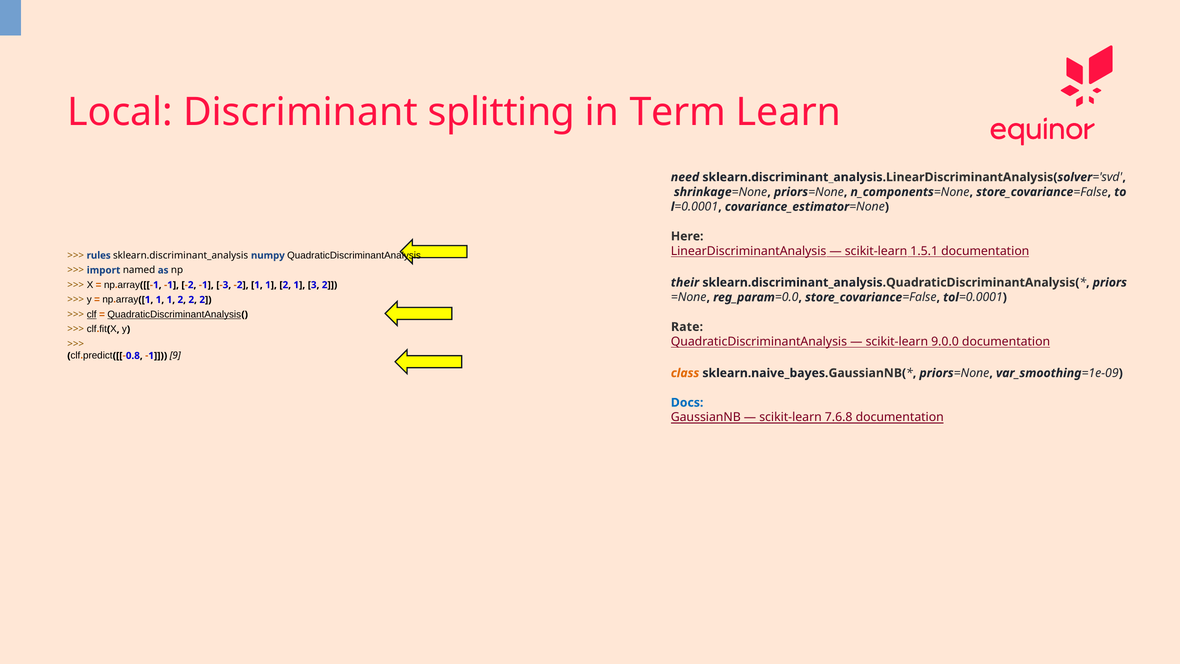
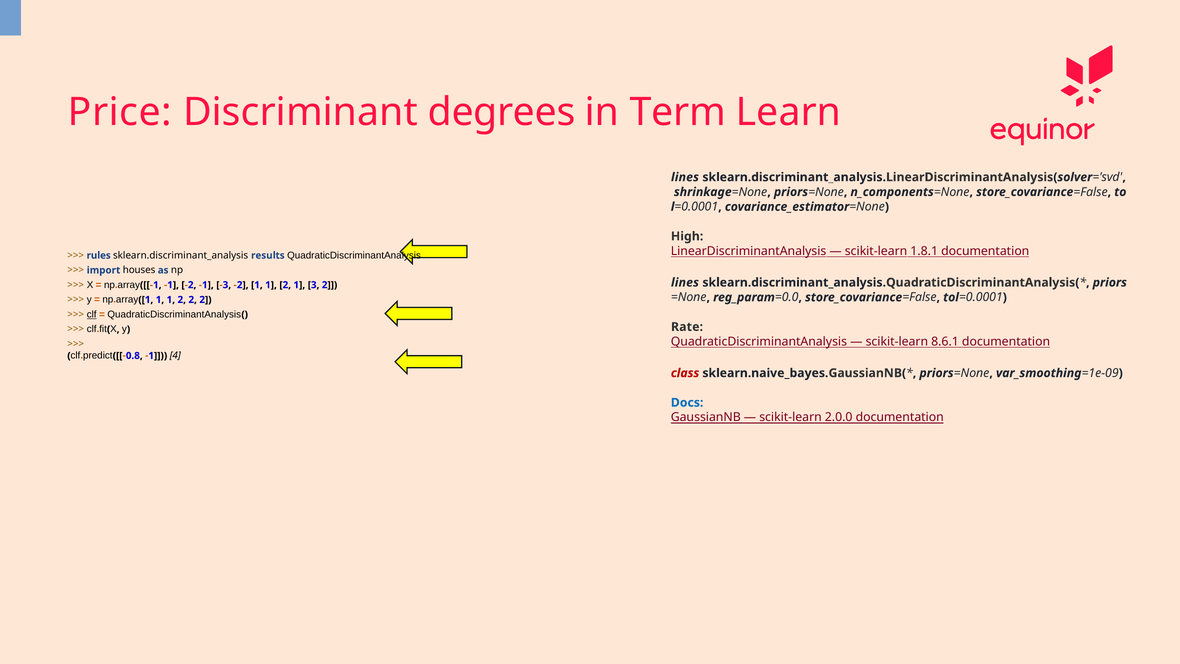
Local: Local -> Price
splitting: splitting -> degrees
need at (685, 177): need -> lines
Here: Here -> High
1.5.1: 1.5.1 -> 1.8.1
numpy: numpy -> results
named: named -> houses
their at (685, 282): their -> lines
QuadraticDiscriminantAnalysis at (174, 314) underline: present -> none
9.0.0: 9.0.0 -> 8.6.1
9: 9 -> 4
class colour: orange -> red
7.6.8: 7.6.8 -> 2.0.0
